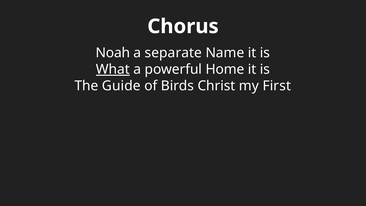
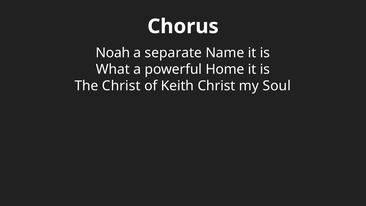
What underline: present -> none
The Guide: Guide -> Christ
Birds: Birds -> Keith
First: First -> Soul
